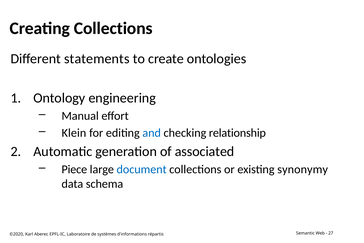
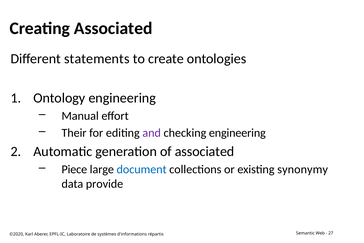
Creating Collections: Collections -> Associated
Klein: Klein -> Their
and colour: blue -> purple
checking relationship: relationship -> engineering
schema: schema -> provide
